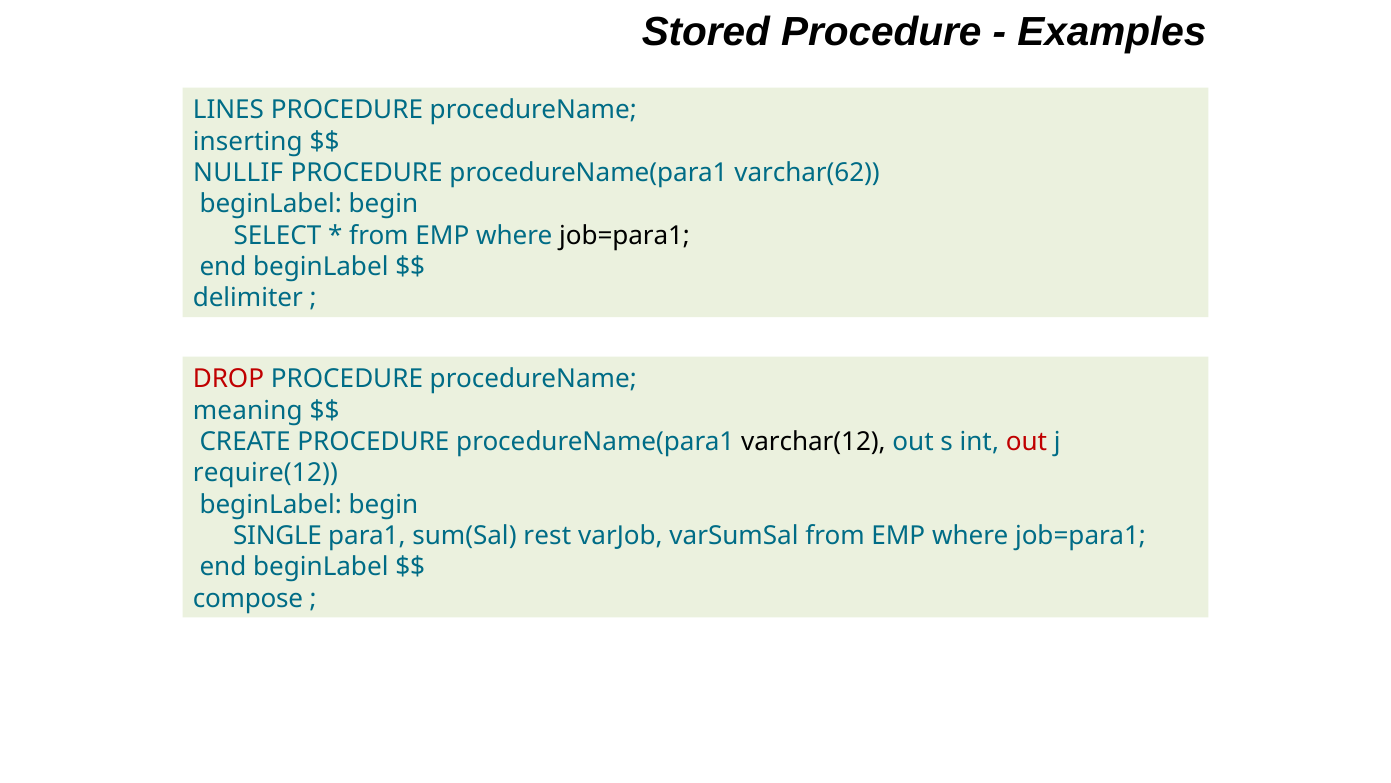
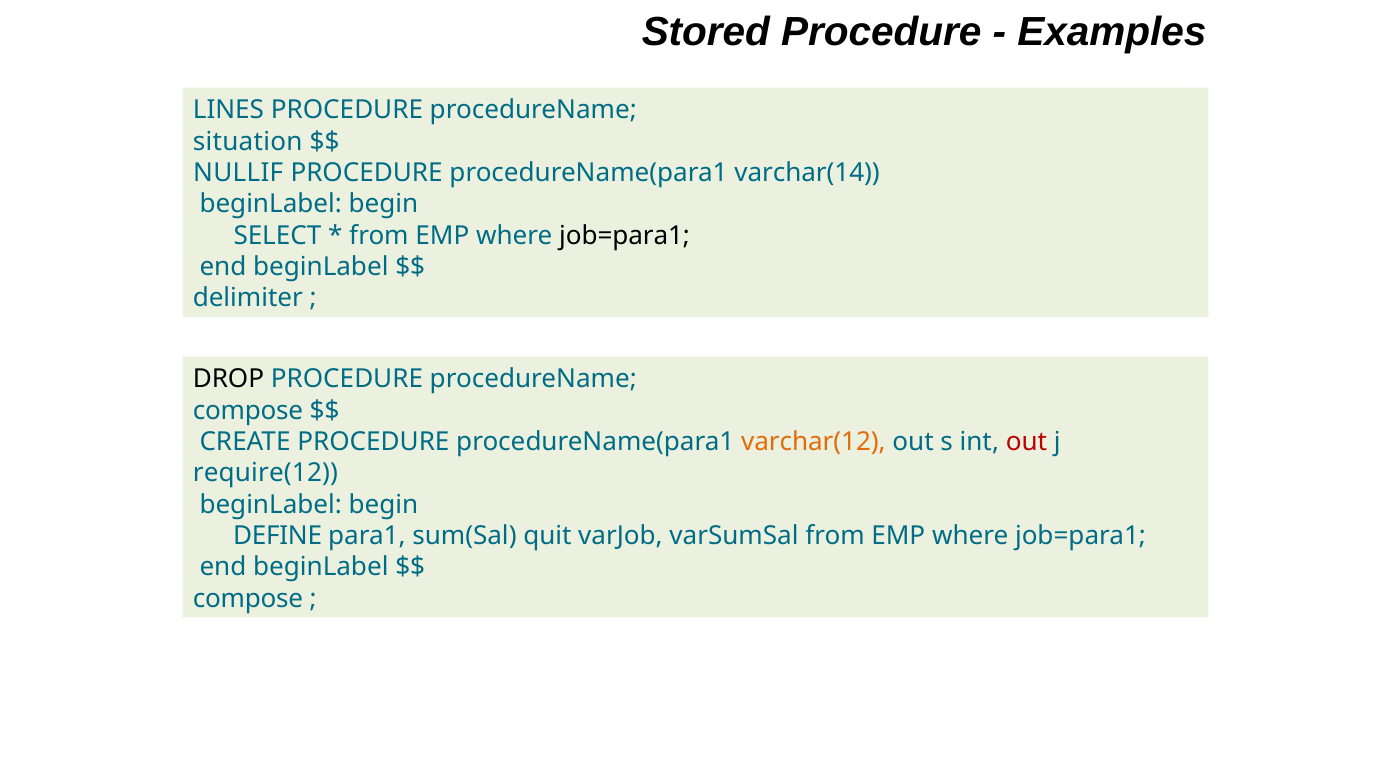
inserting: inserting -> situation
varchar(62: varchar(62 -> varchar(14
DROP colour: red -> black
meaning at (248, 410): meaning -> compose
varchar(12 colour: black -> orange
SINGLE: SINGLE -> DEFINE
rest: rest -> quit
